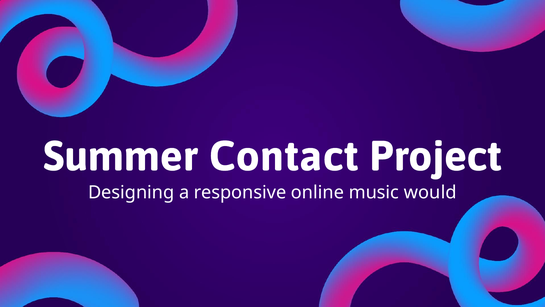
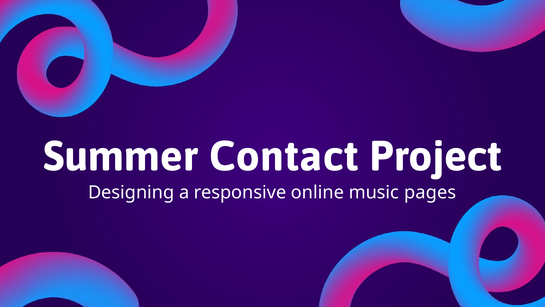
would: would -> pages
